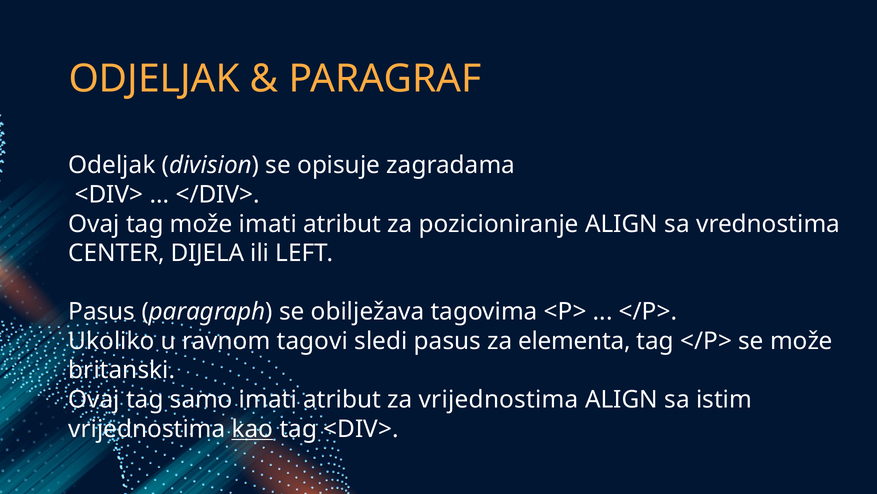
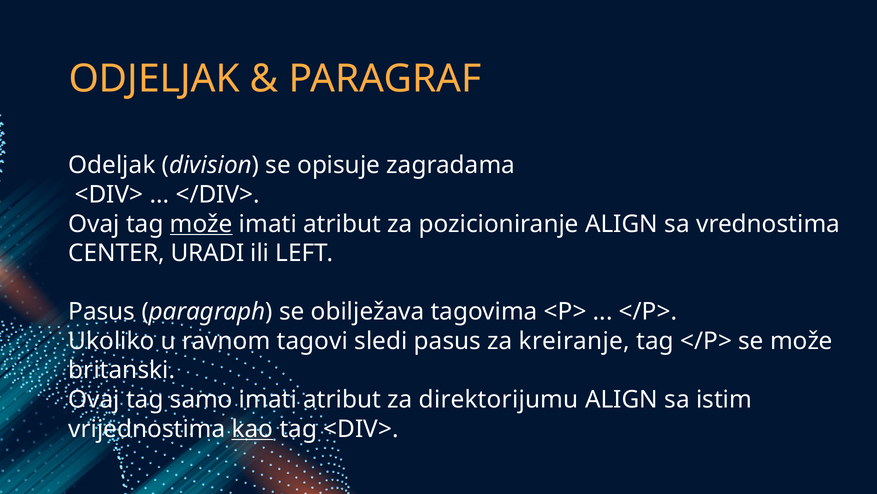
može at (201, 224) underline: none -> present
DIJELA: DIJELA -> URADI
elementa: elementa -> kreiranje
za vrijednostima: vrijednostima -> direktorijumu
